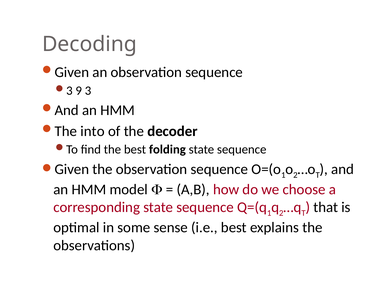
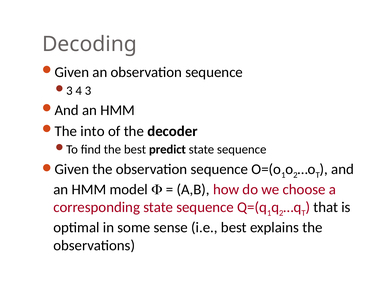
9: 9 -> 4
folding: folding -> predict
